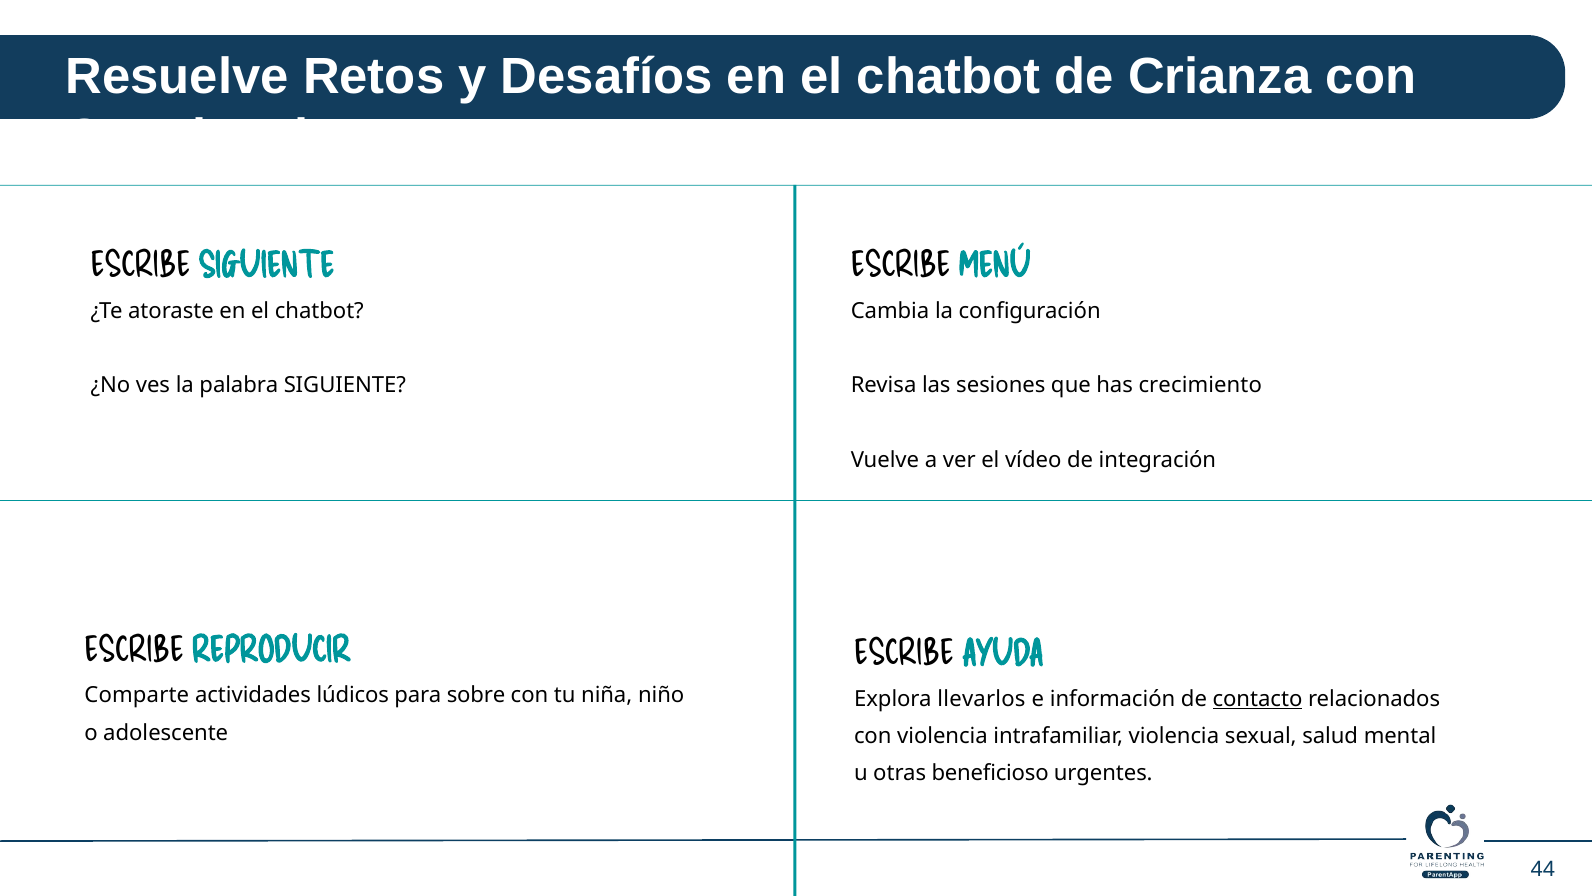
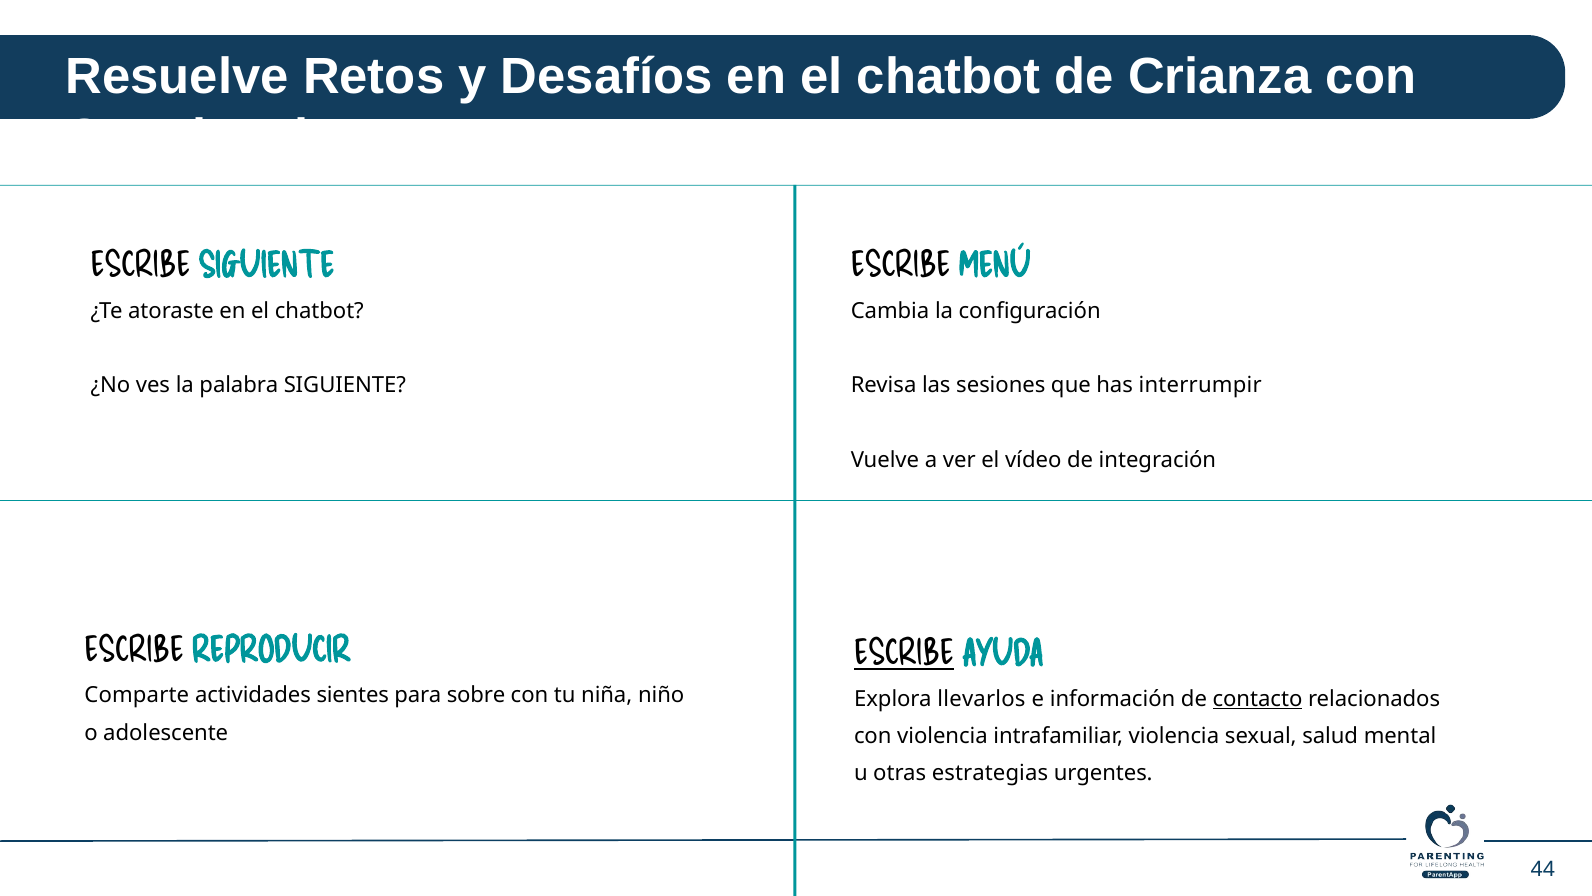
crecimiento: crecimiento -> interrumpir
ESCRIBE at (904, 654) underline: none -> present
lúdicos: lúdicos -> sientes
beneficioso: beneficioso -> estrategias
